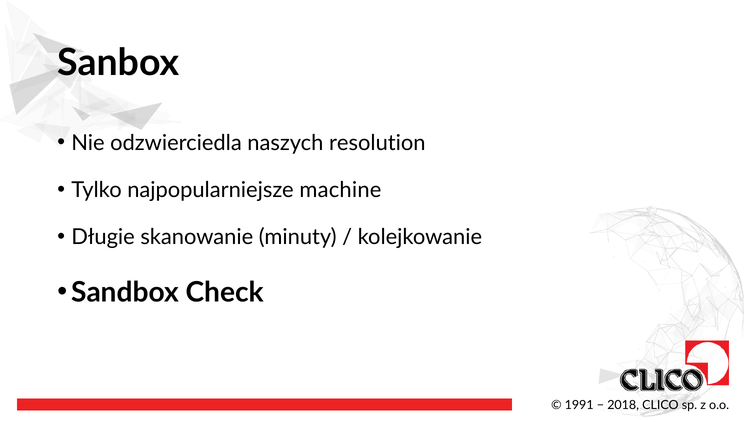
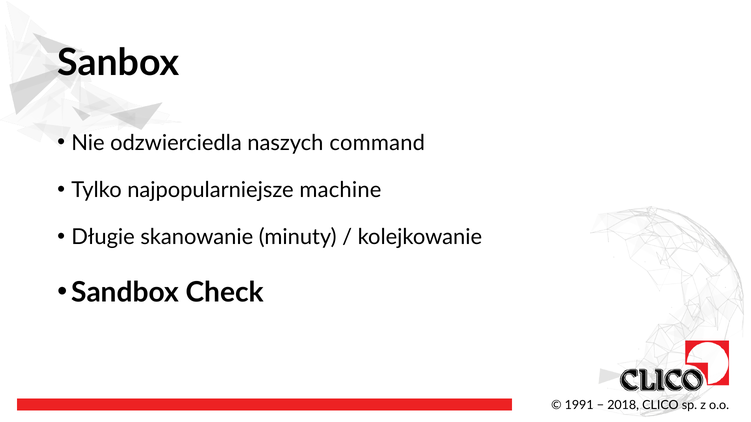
resolution: resolution -> command
